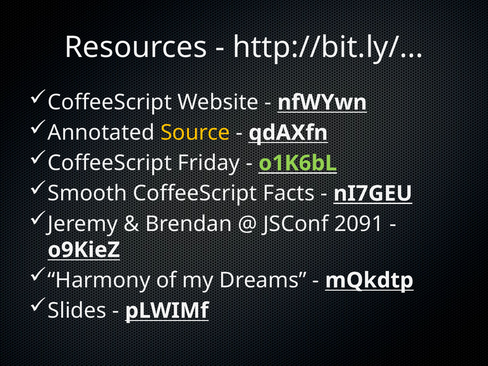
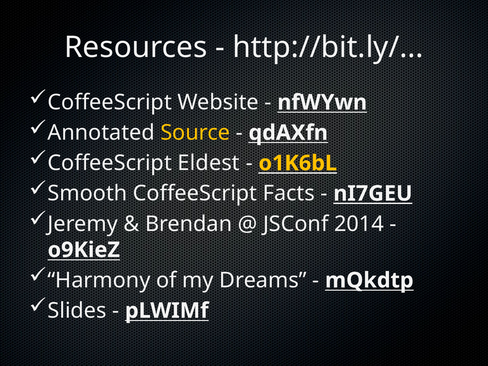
Friday: Friday -> Eldest
o1K6bL colour: light green -> yellow
2091: 2091 -> 2014
